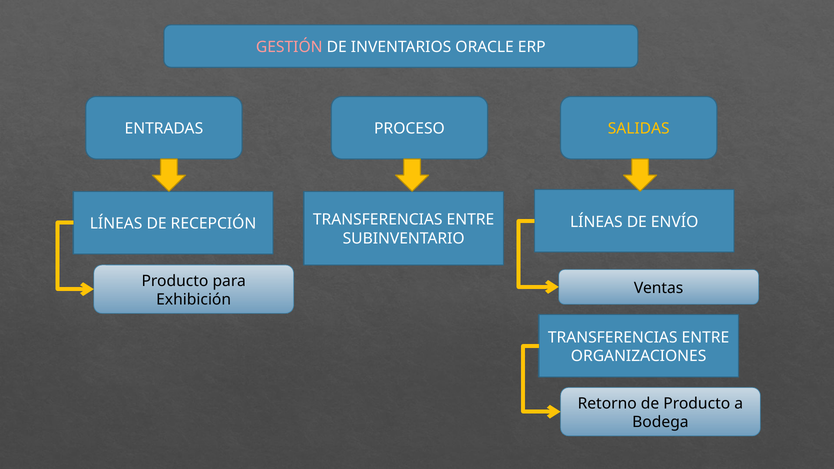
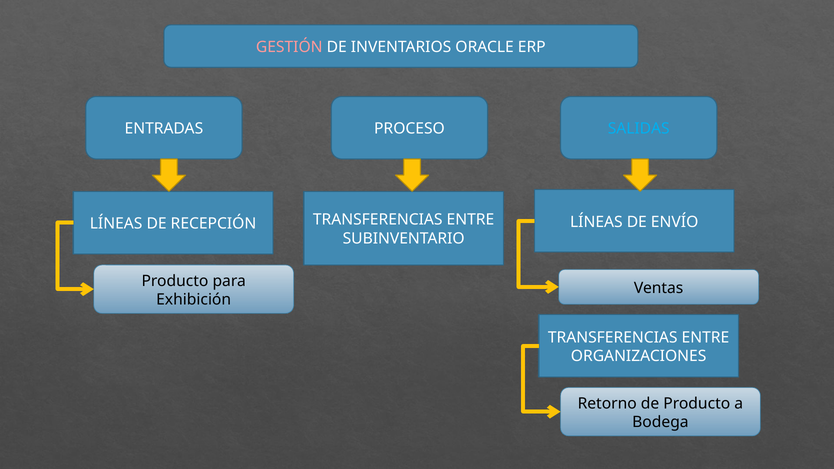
SALIDAS colour: yellow -> light blue
